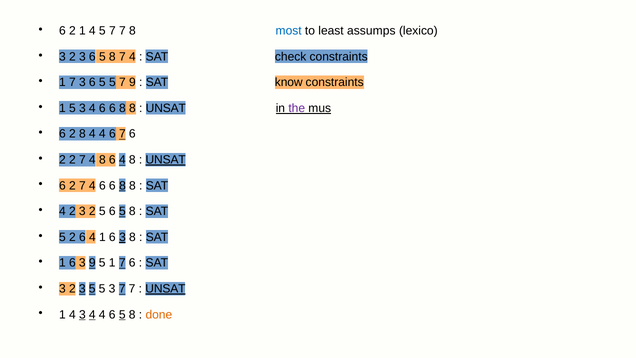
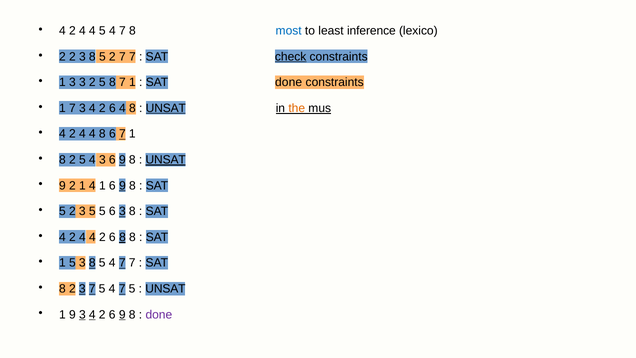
6 at (62, 31): 6 -> 4
1 at (82, 31): 1 -> 4
4 5 7: 7 -> 4
assumps: assumps -> inference
3 at (62, 57): 3 -> 2
2 3 6: 6 -> 8
8 at (112, 57): 8 -> 2
4 at (132, 57): 4 -> 7
check underline: none -> present
7 at (72, 82): 7 -> 3
6 at (92, 82): 6 -> 2
5 at (112, 82): 5 -> 8
9 at (132, 82): 9 -> 1
SAT know: know -> done
1 5: 5 -> 7
6 at (102, 108): 6 -> 2
8 at (122, 108): 8 -> 4
UNSAT at (166, 108) underline: none -> present
the colour: purple -> orange
6 at (62, 134): 6 -> 4
8 at (82, 134): 8 -> 4
4 at (102, 134): 4 -> 8
6 7 6: 6 -> 1
2 at (62, 160): 2 -> 8
7 at (82, 160): 7 -> 5
8 at (102, 160): 8 -> 3
4 at (122, 160): 4 -> 9
6 at (62, 185): 6 -> 9
7 at (82, 185): 7 -> 1
6 at (102, 185): 6 -> 1
8 at (122, 185): 8 -> 9
4 at (62, 211): 4 -> 5
2 3 2: 2 -> 5
5 6 5: 5 -> 3
5 at (62, 237): 5 -> 4
6 at (82, 237): 6 -> 4
1 at (102, 237): 1 -> 2
3 at (122, 237): 3 -> 8
6 at (72, 263): 6 -> 5
9 at (92, 263): 9 -> 8
1 at (112, 263): 1 -> 4
6 at (132, 263): 6 -> 7
3 at (62, 289): 3 -> 8
3 5: 5 -> 7
3 at (112, 289): 3 -> 4
7 at (132, 289): 7 -> 5
UNSAT at (165, 289) underline: present -> none
4 at (72, 314): 4 -> 9
4 at (102, 314): 4 -> 2
5 at (122, 314): 5 -> 9
done at (159, 314) colour: orange -> purple
